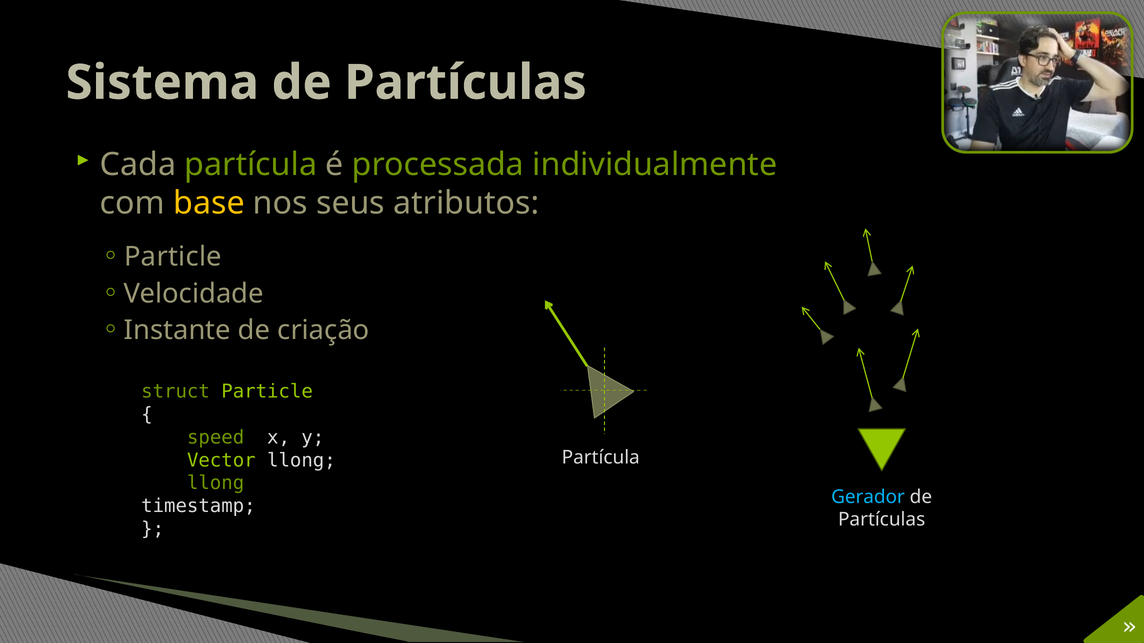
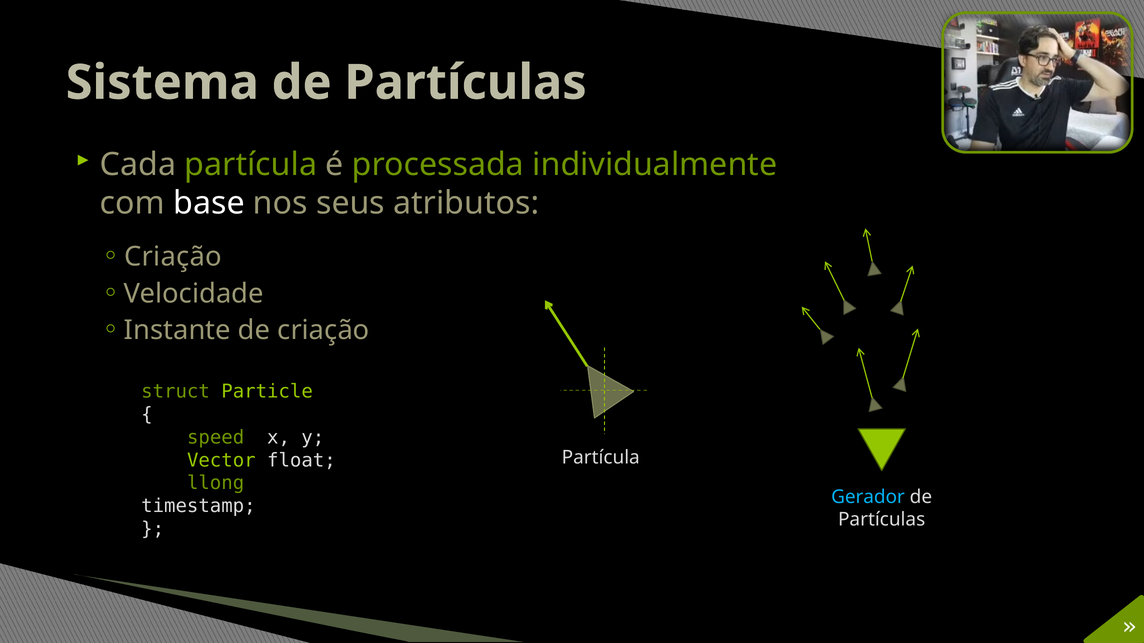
base colour: yellow -> white
Particle at (173, 257): Particle -> Criação
Vector llong: llong -> float
